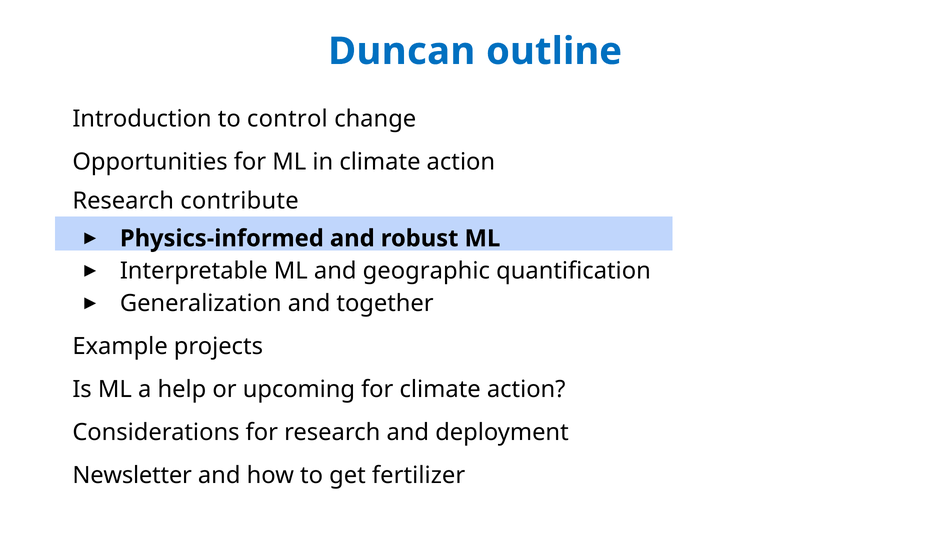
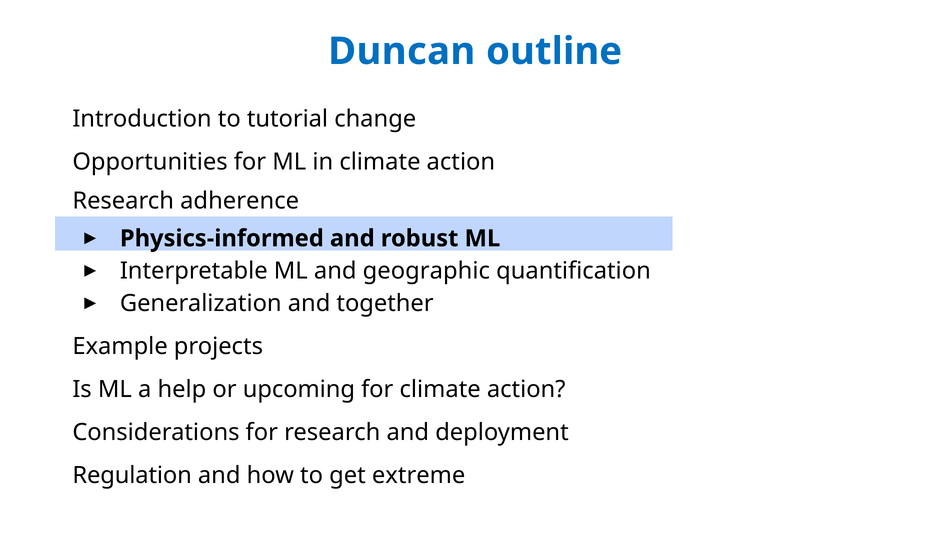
control: control -> tutorial
contribute: contribute -> adherence
Newsletter: Newsletter -> Regulation
fertilizer: fertilizer -> extreme
